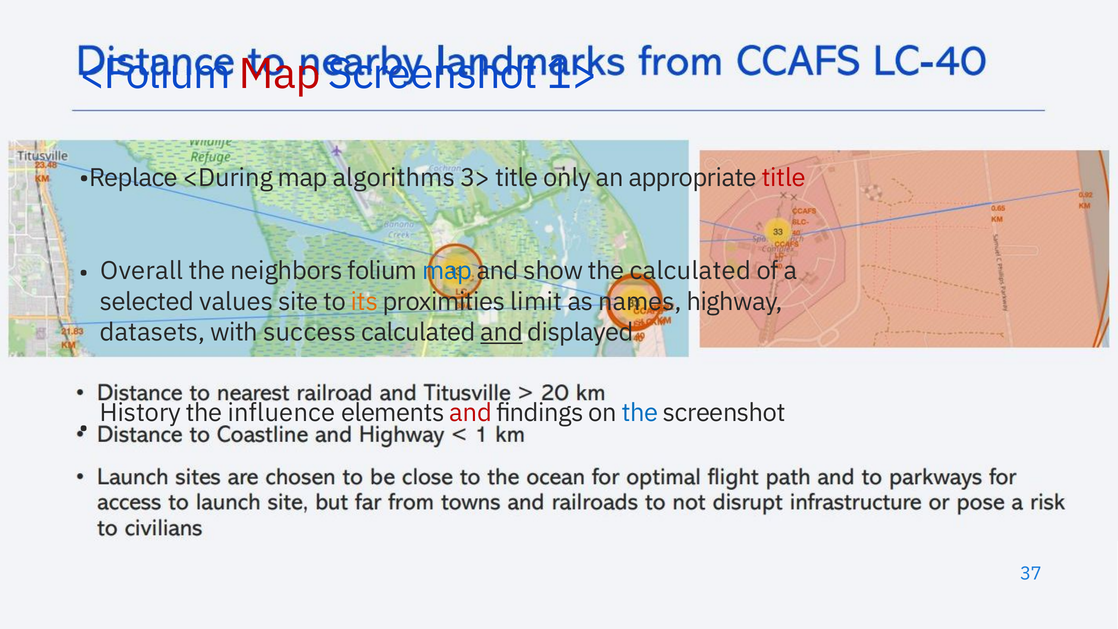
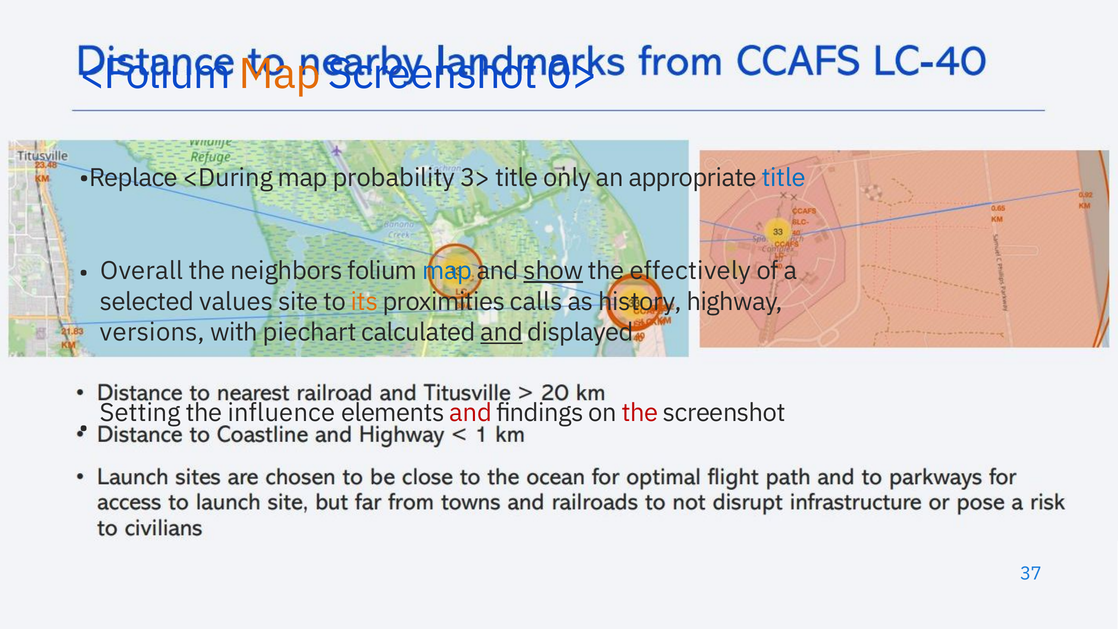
Map at (280, 74) colour: red -> orange
1>: 1> -> 0>
algorithms: algorithms -> probability
title at (784, 178) colour: red -> blue
show underline: none -> present
the calculated: calculated -> effectively
limit: limit -> calls
names: names -> history
datasets: datasets -> versions
success: success -> piechart
History: History -> Setting
the at (640, 413) colour: blue -> red
